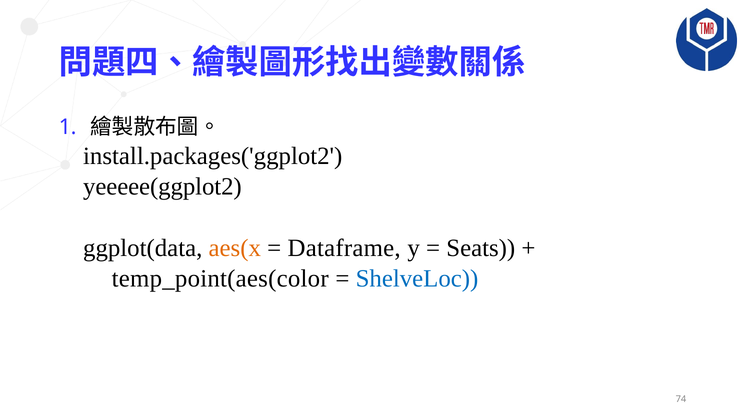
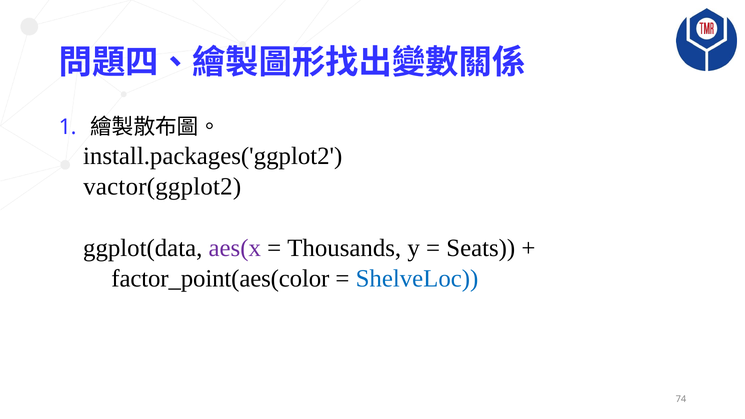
yeeeee(ggplot2: yeeeee(ggplot2 -> vactor(ggplot2
aes(x colour: orange -> purple
Dataframe: Dataframe -> Thousands
temp_point(aes(color: temp_point(aes(color -> factor_point(aes(color
